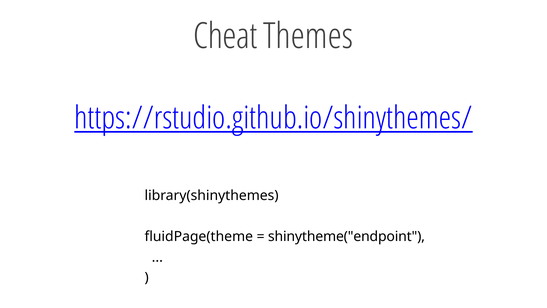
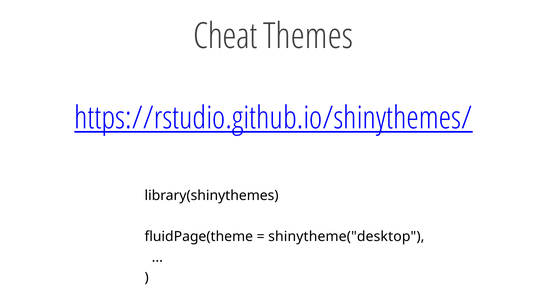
shinytheme("endpoint: shinytheme("endpoint -> shinytheme("desktop
